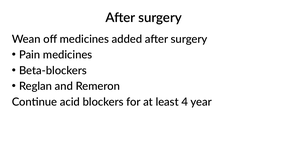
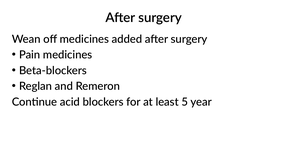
4: 4 -> 5
